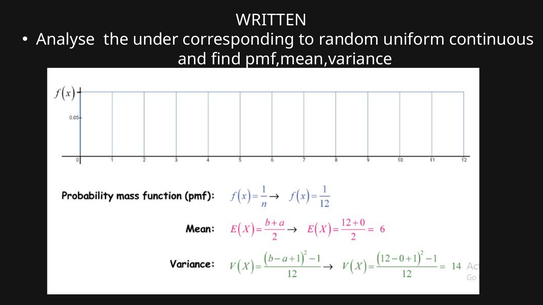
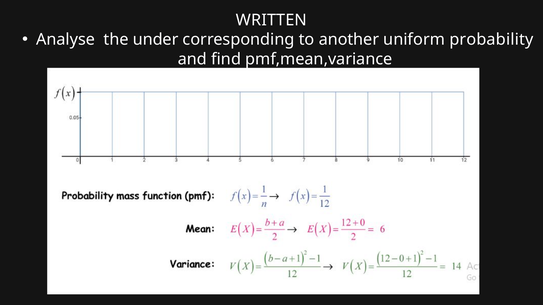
random: random -> another
continuous: continuous -> probability
